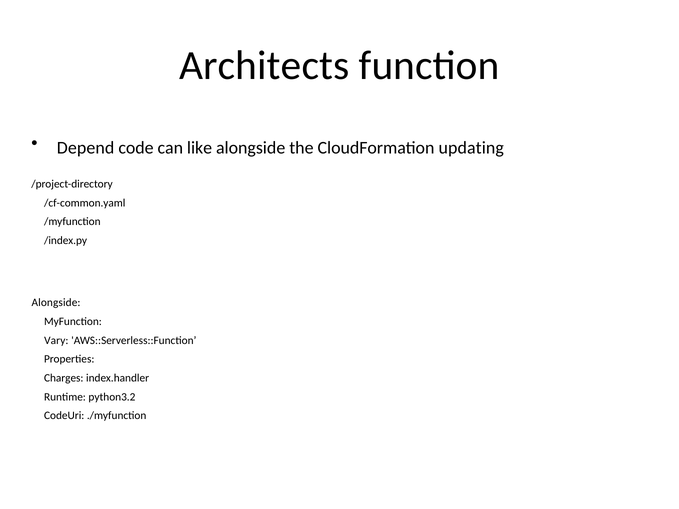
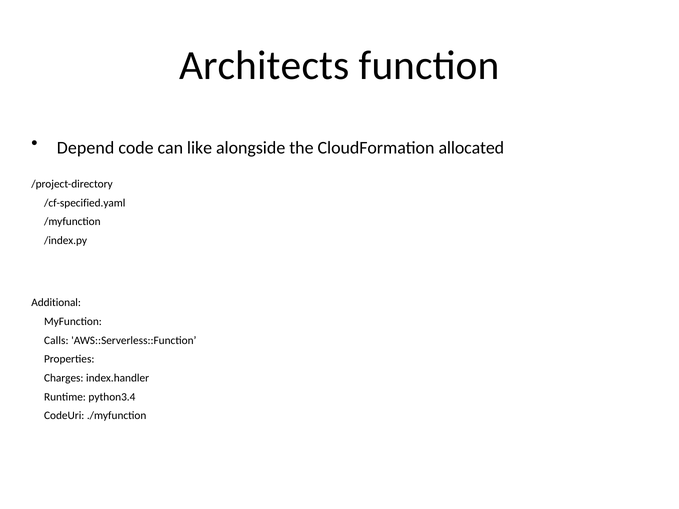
updating: updating -> allocated
/cf-common.yaml: /cf-common.yaml -> /cf-specified.yaml
Alongside at (56, 303): Alongside -> Additional
Vary: Vary -> Calls
python3.2: python3.2 -> python3.4
